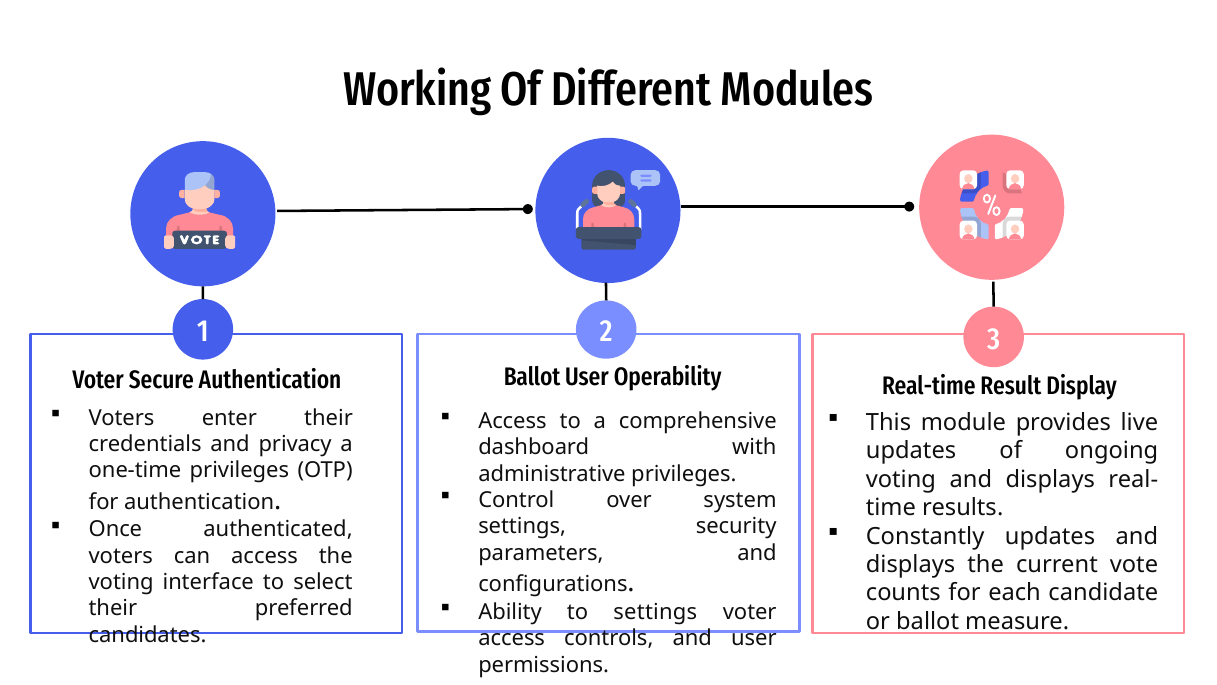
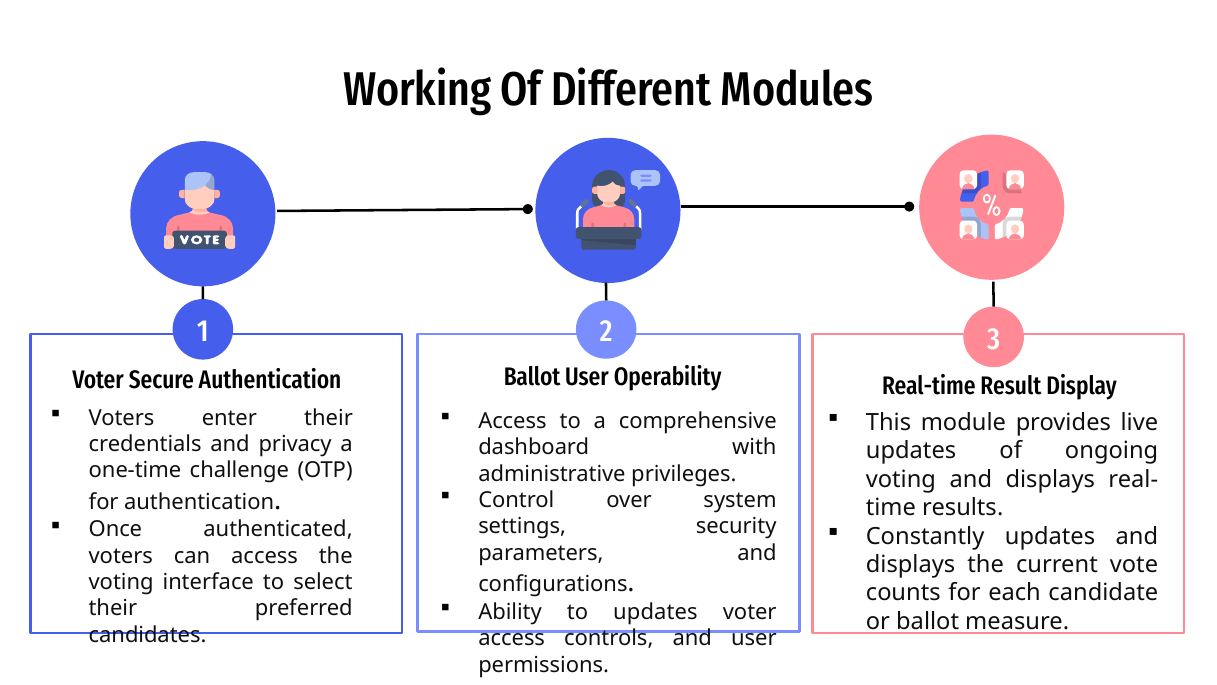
one-time privileges: privileges -> challenge
to settings: settings -> updates
